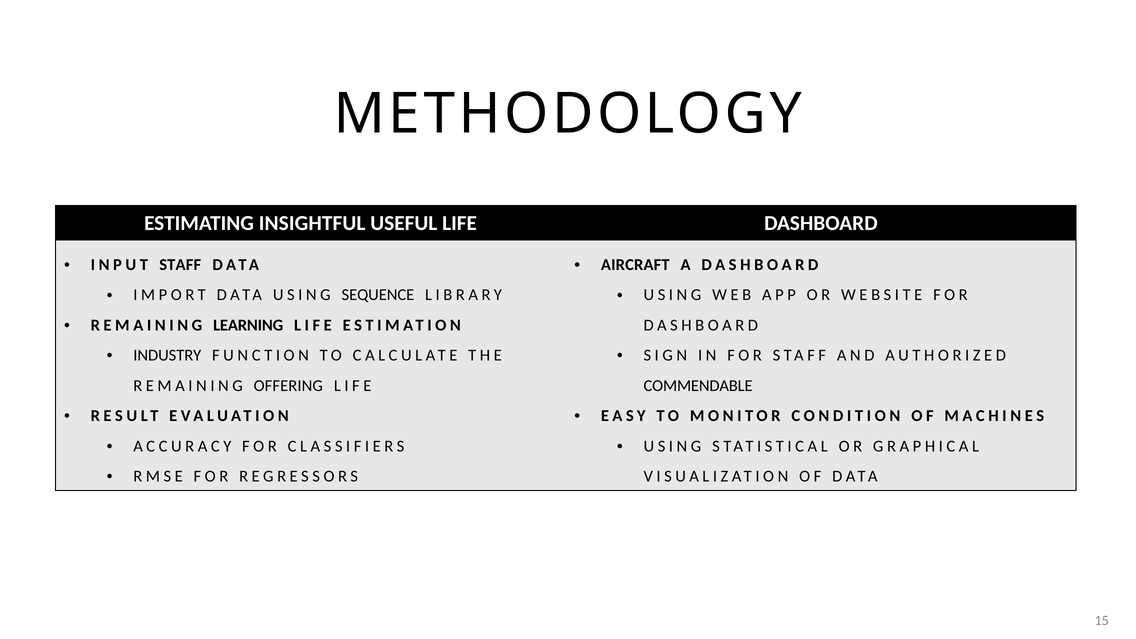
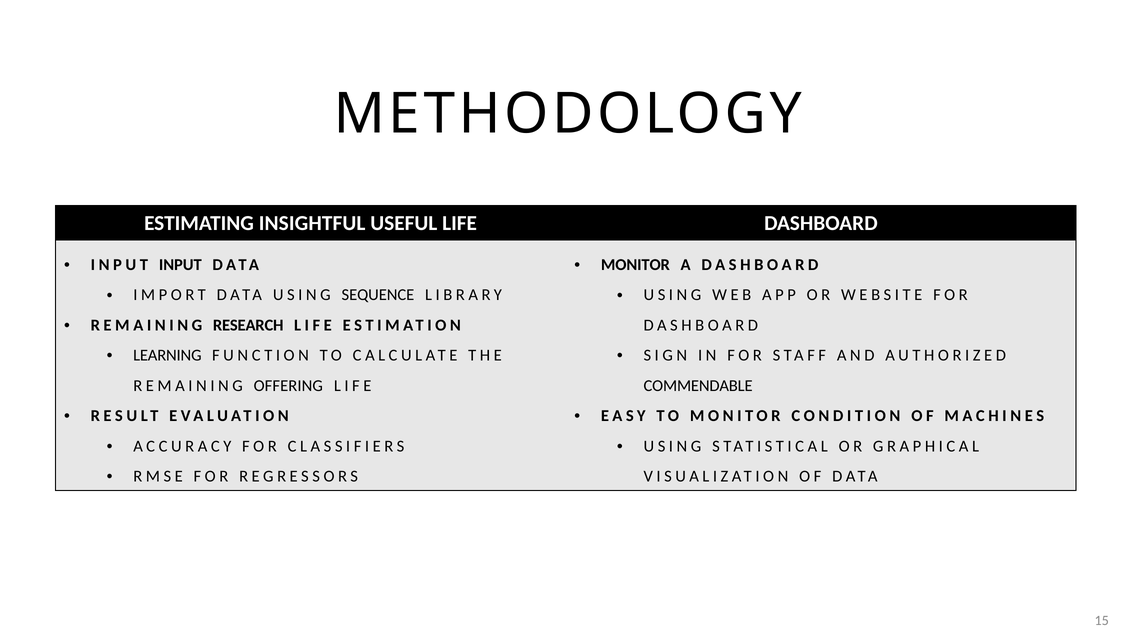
INPUT STAFF: STAFF -> INPUT
AIRCRAFT at (635, 265): AIRCRAFT -> MONITOR
LEARNING: LEARNING -> RESEARCH
INDUSTRY: INDUSTRY -> LEARNING
